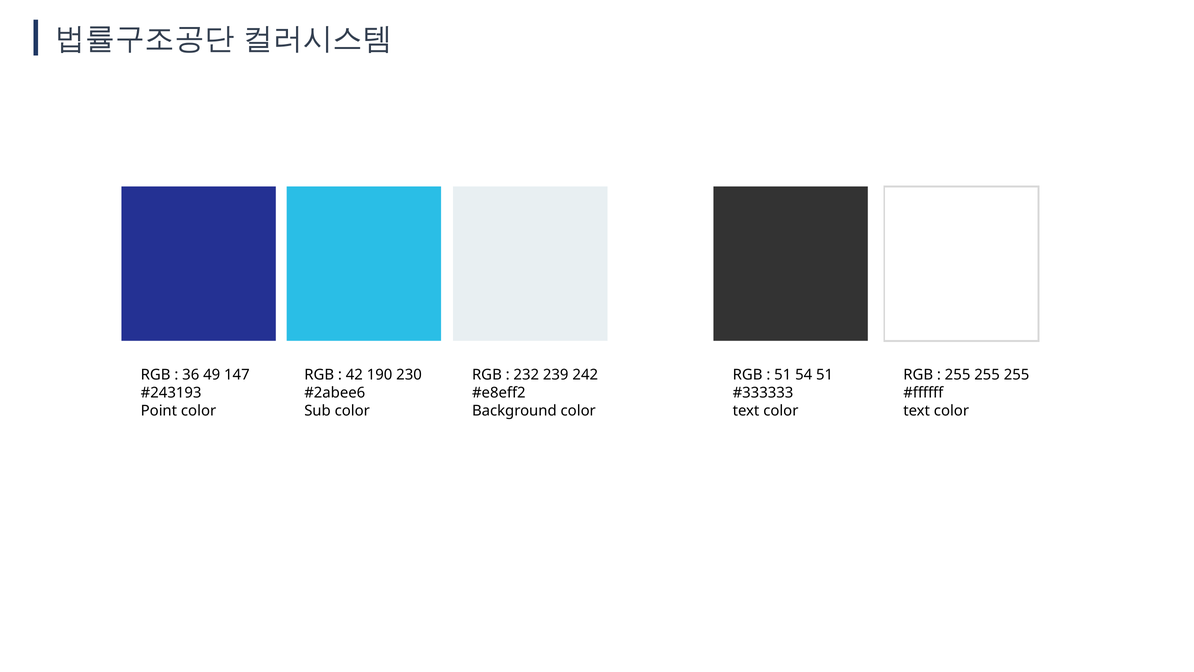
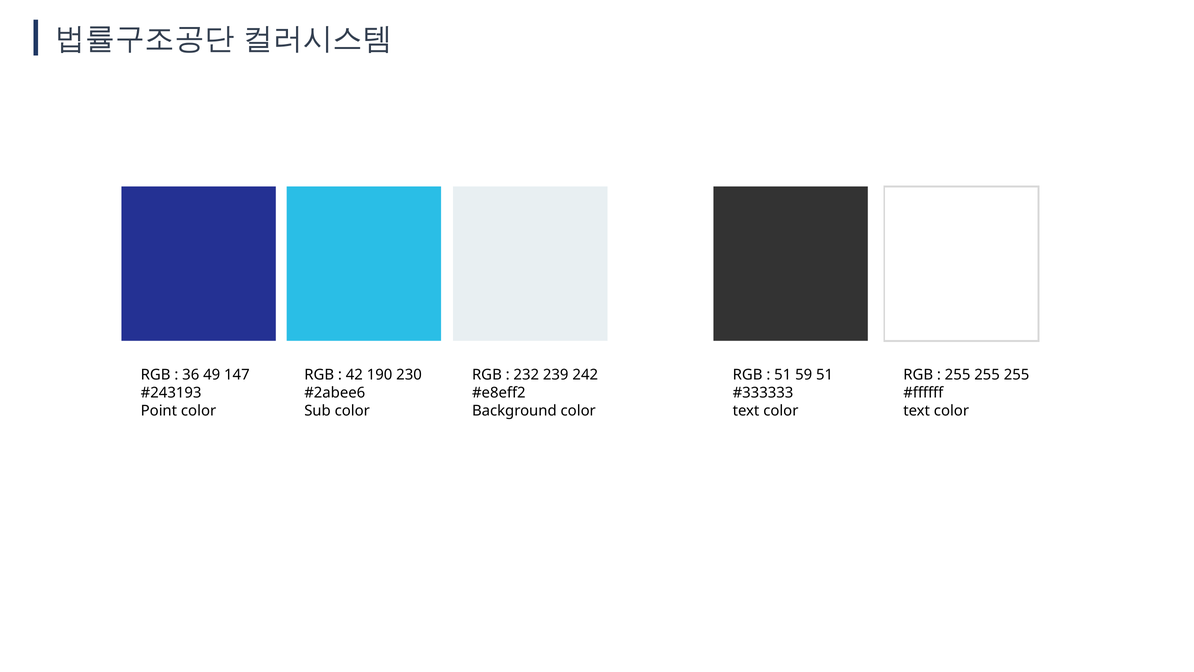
54: 54 -> 59
